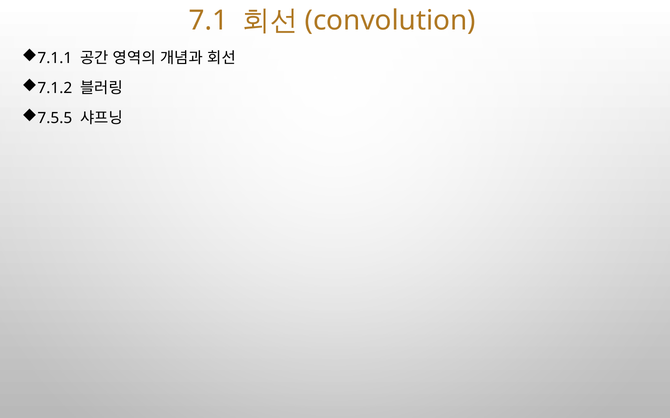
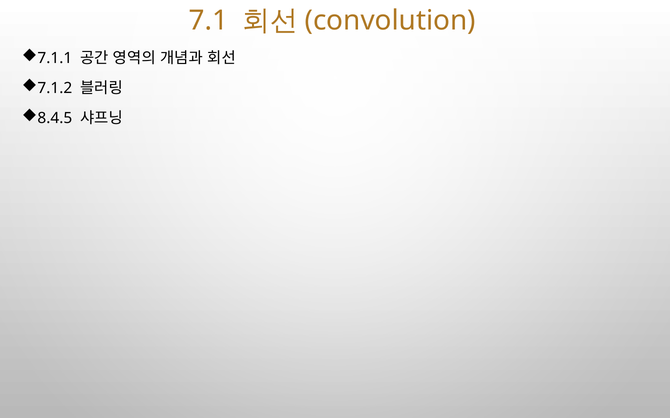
7.5.5: 7.5.5 -> 8.4.5
